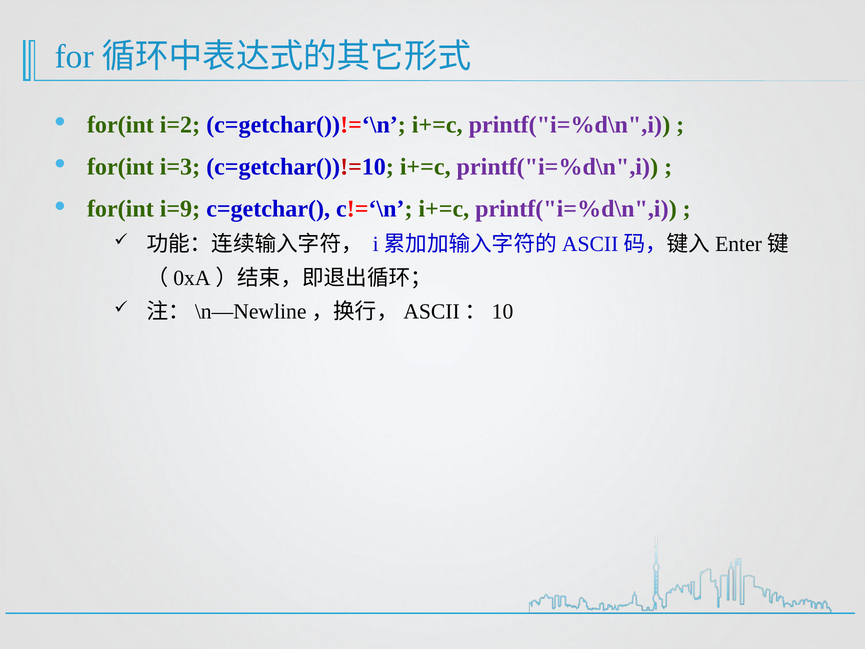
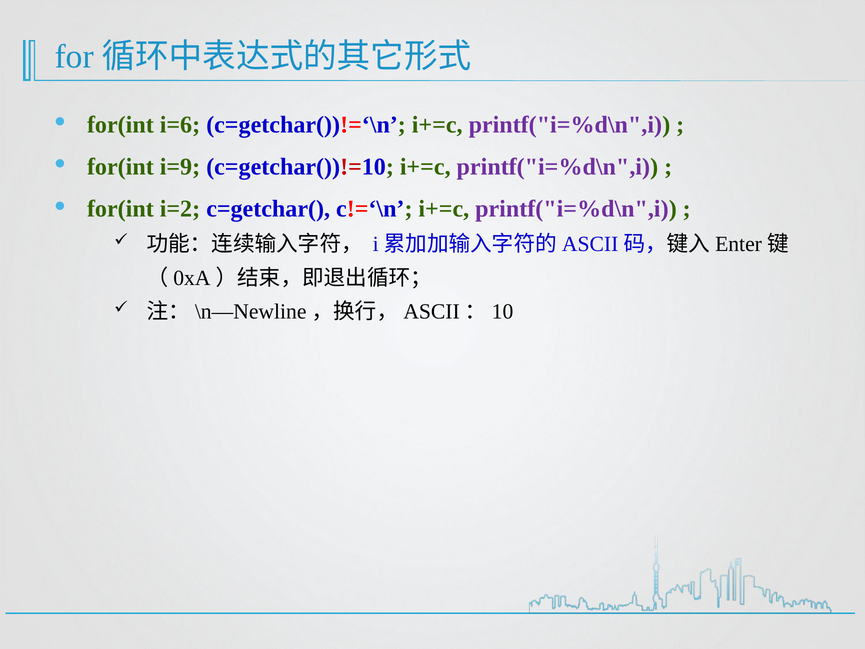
i=2: i=2 -> i=6
i=3: i=3 -> i=9
i=9: i=9 -> i=2
